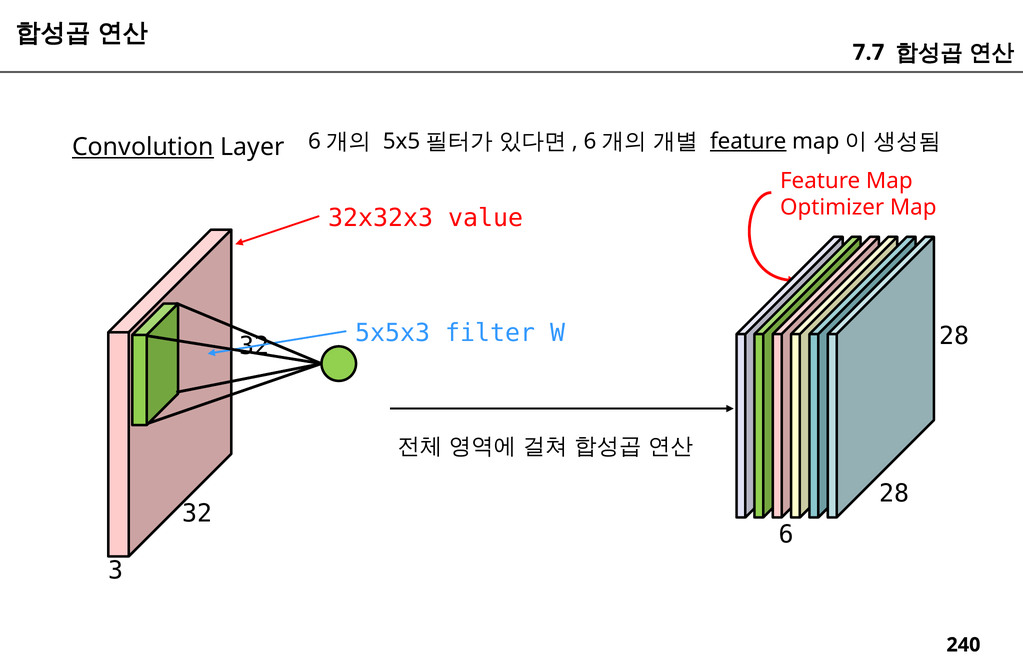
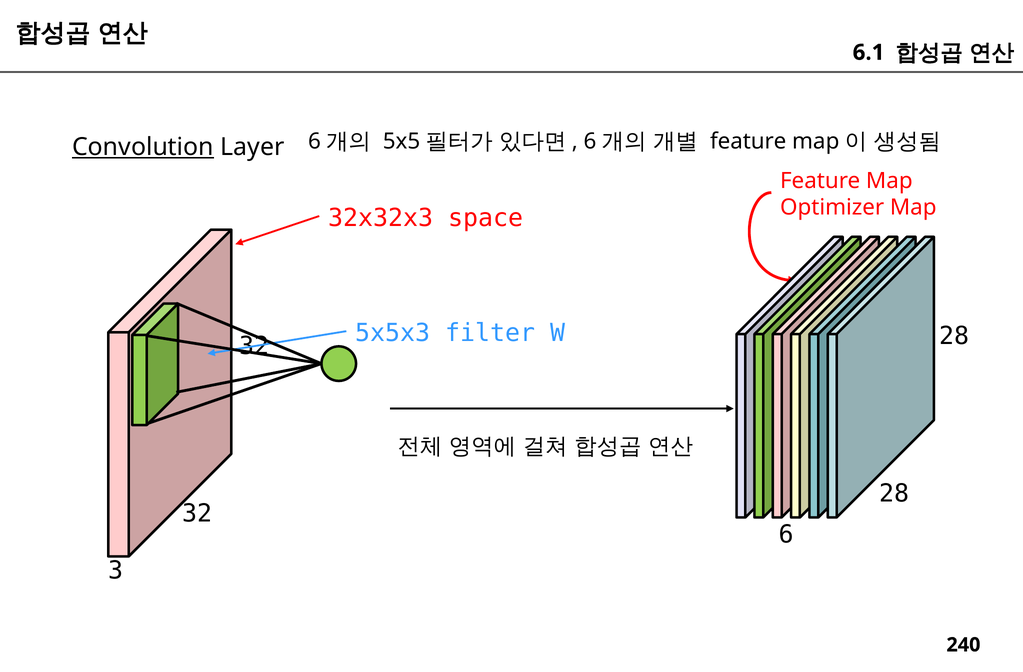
7.7: 7.7 -> 6.1
feature at (748, 141) underline: present -> none
value: value -> space
